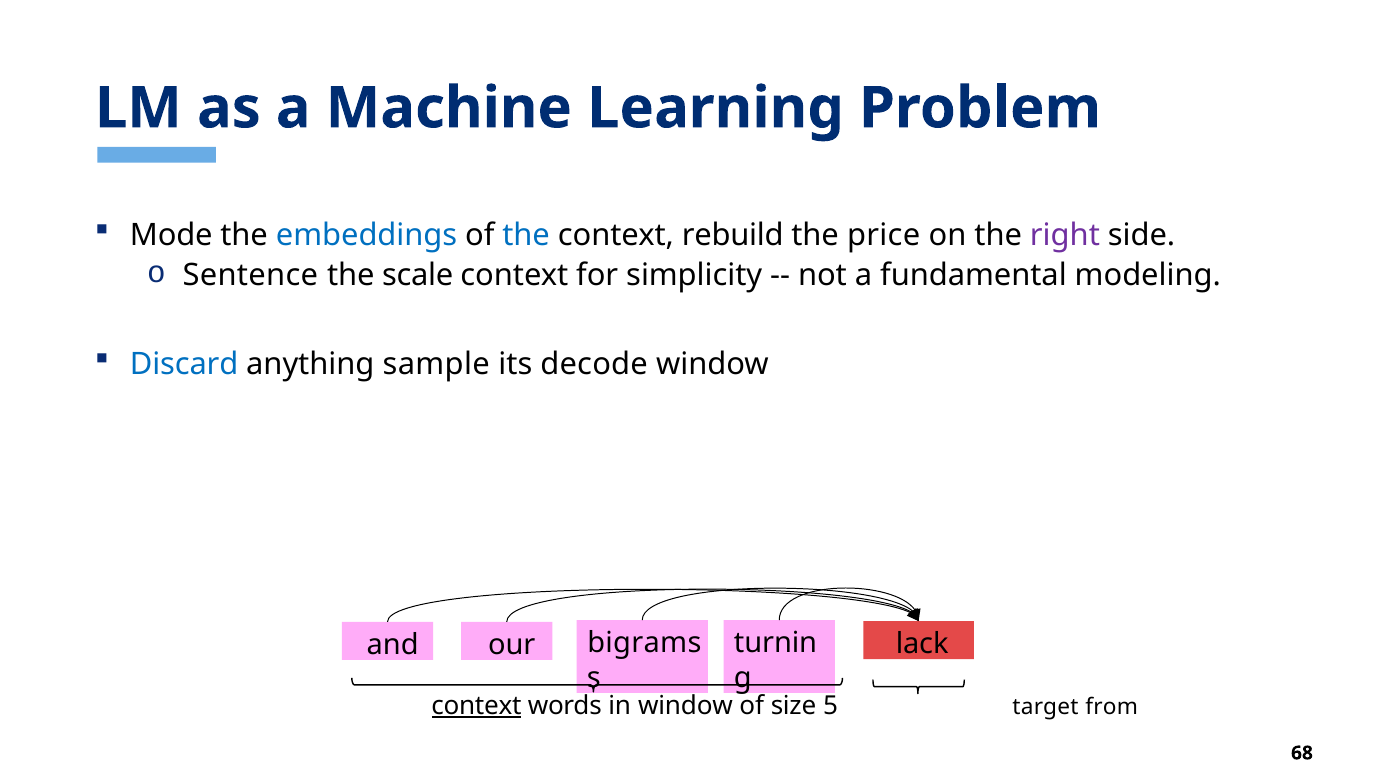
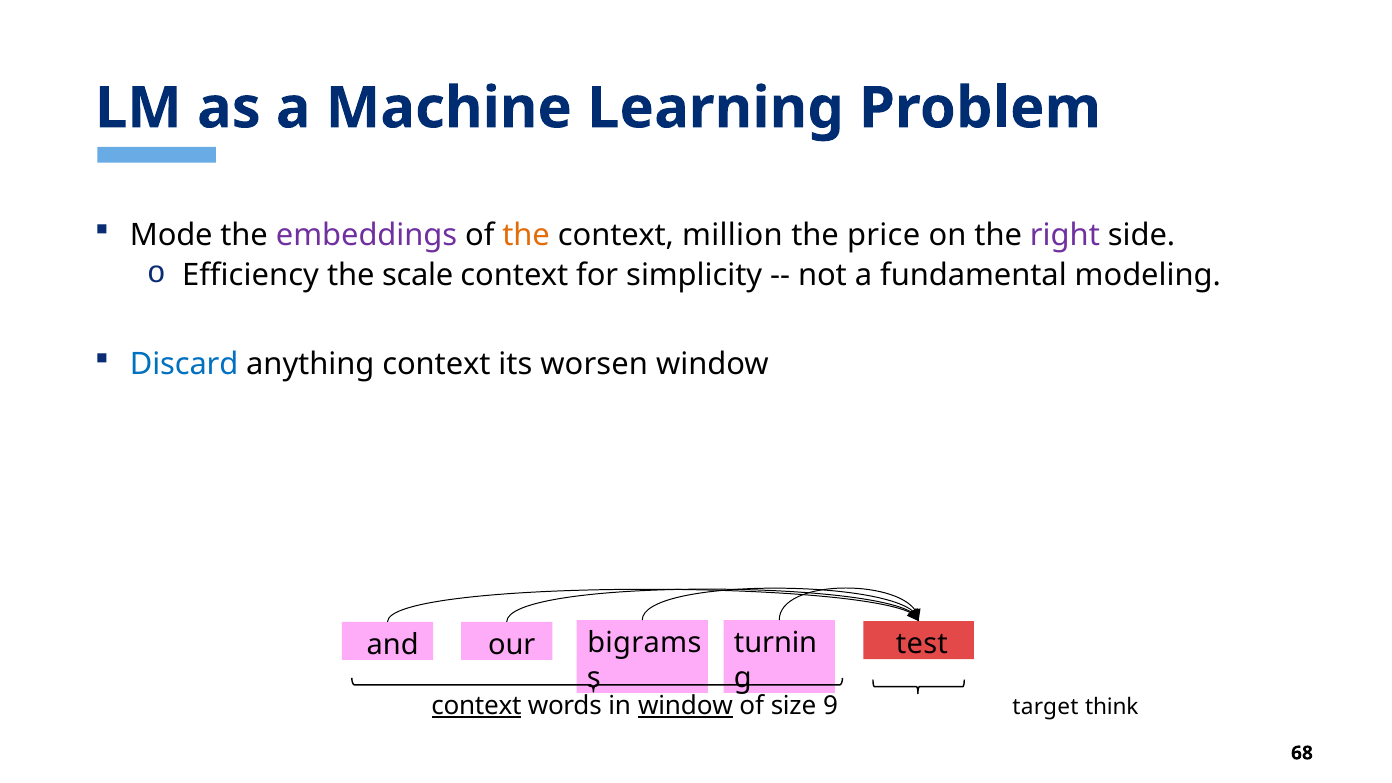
embeddings colour: blue -> purple
the at (526, 235) colour: blue -> orange
rebuild: rebuild -> million
Sentence: Sentence -> Efficiency
anything sample: sample -> context
decode: decode -> worsen
lack: lack -> test
window at (685, 706) underline: none -> present
5: 5 -> 9
from: from -> think
